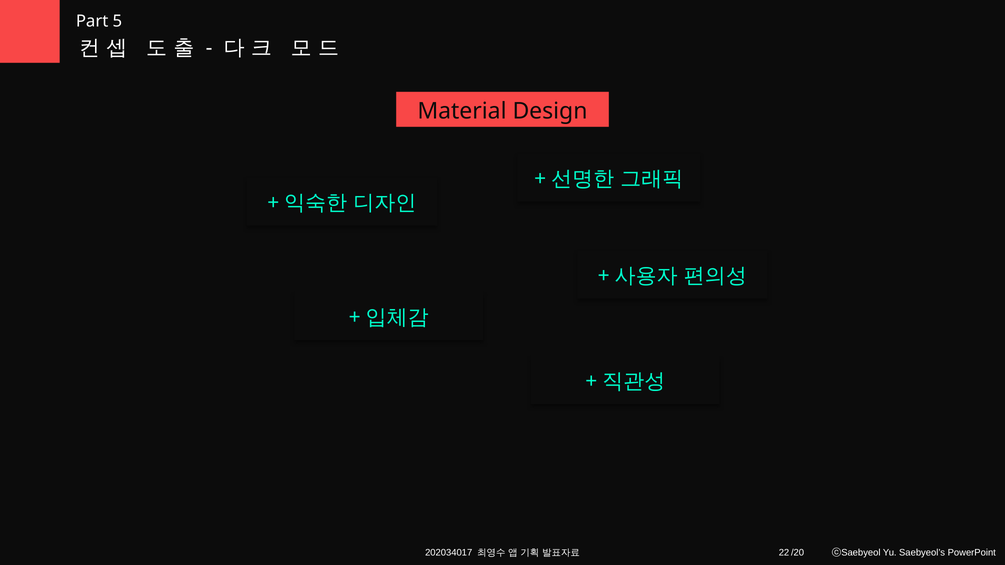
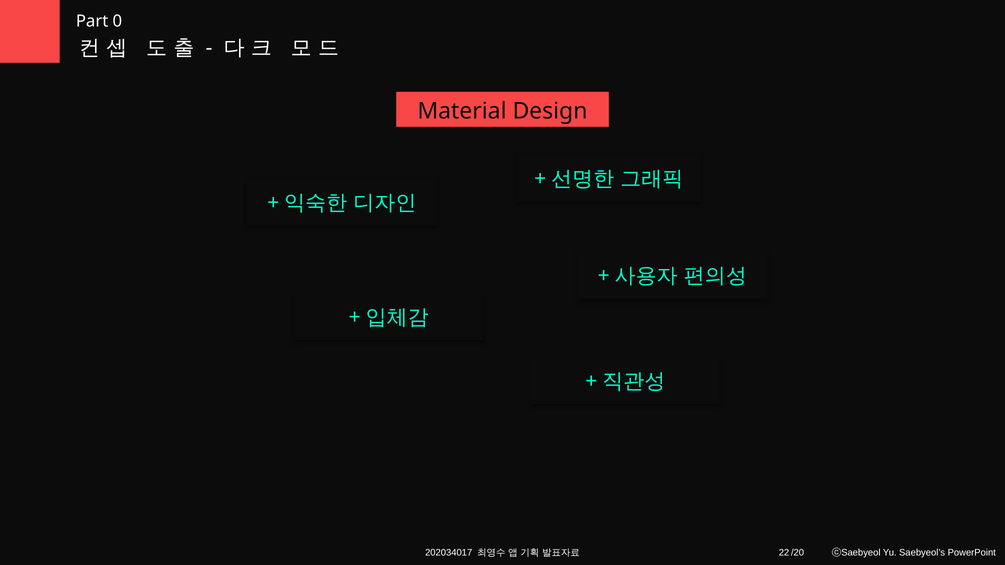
5: 5 -> 0
